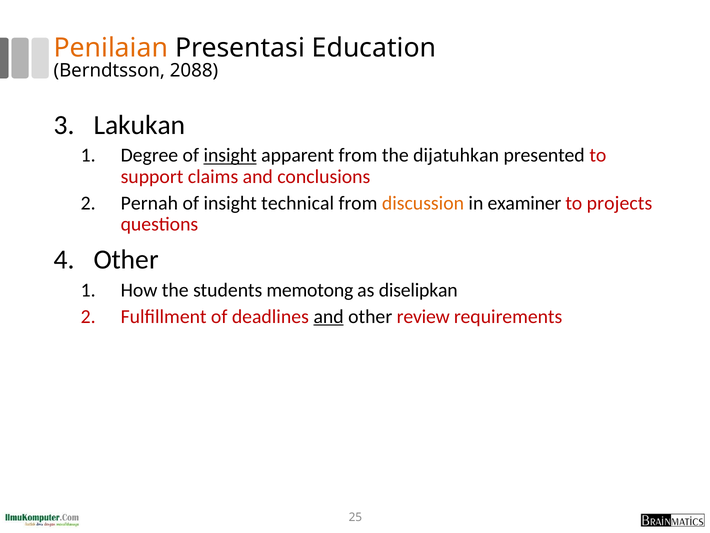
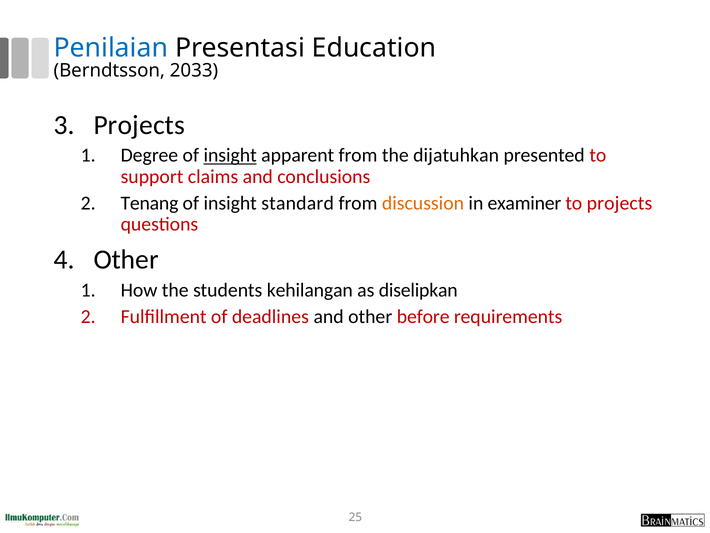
Penilaian colour: orange -> blue
2088: 2088 -> 2033
Lakukan at (139, 125): Lakukan -> Projects
Pernah: Pernah -> Tenang
technical: technical -> standard
memotong: memotong -> kehilangan
and at (329, 316) underline: present -> none
review: review -> before
